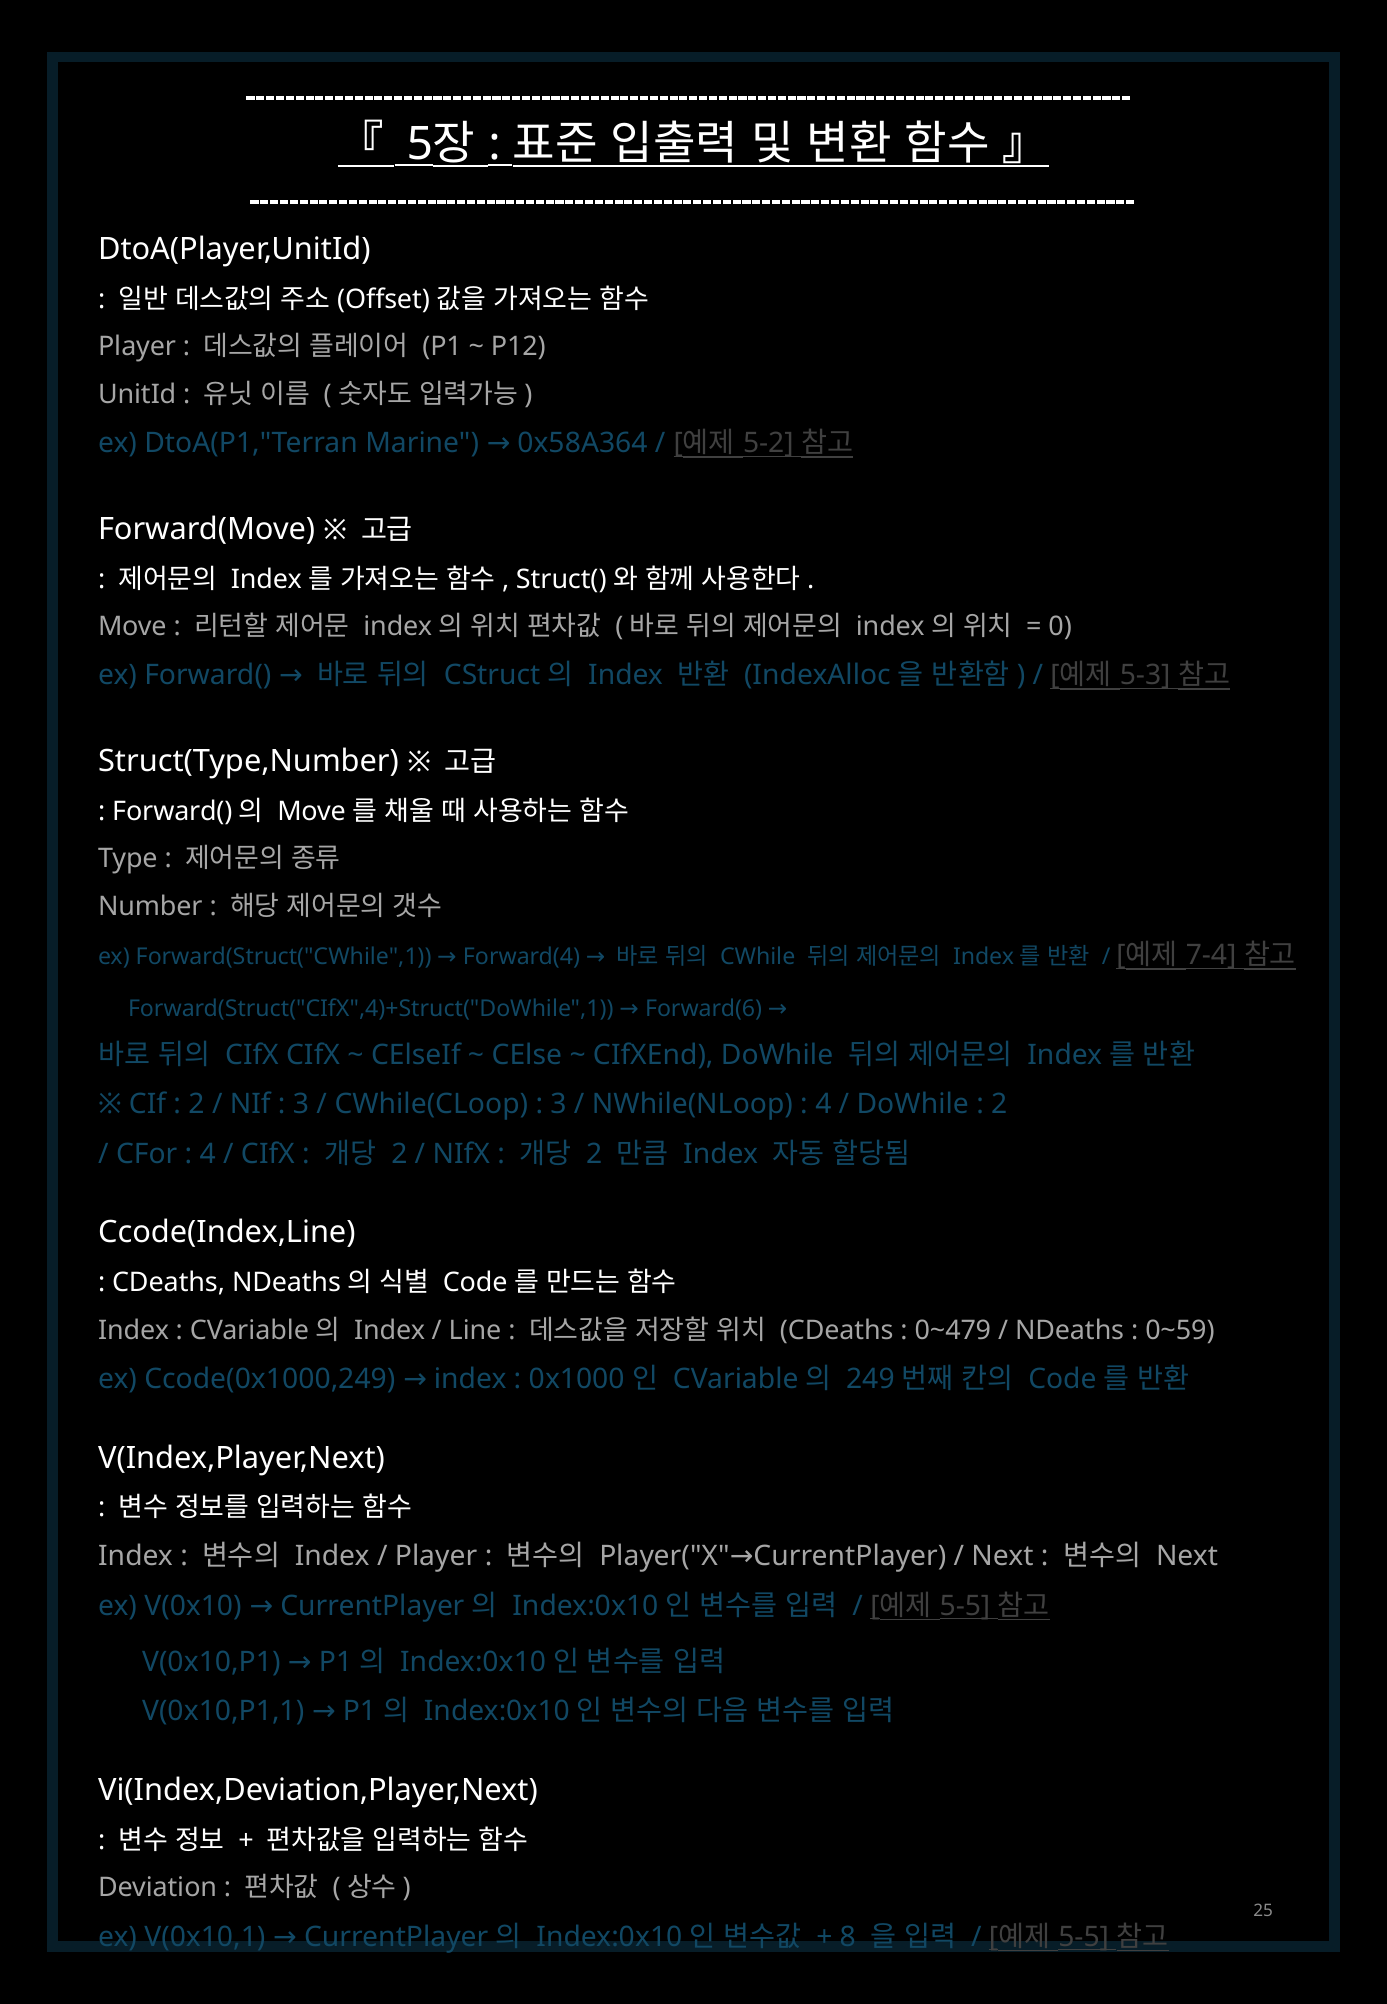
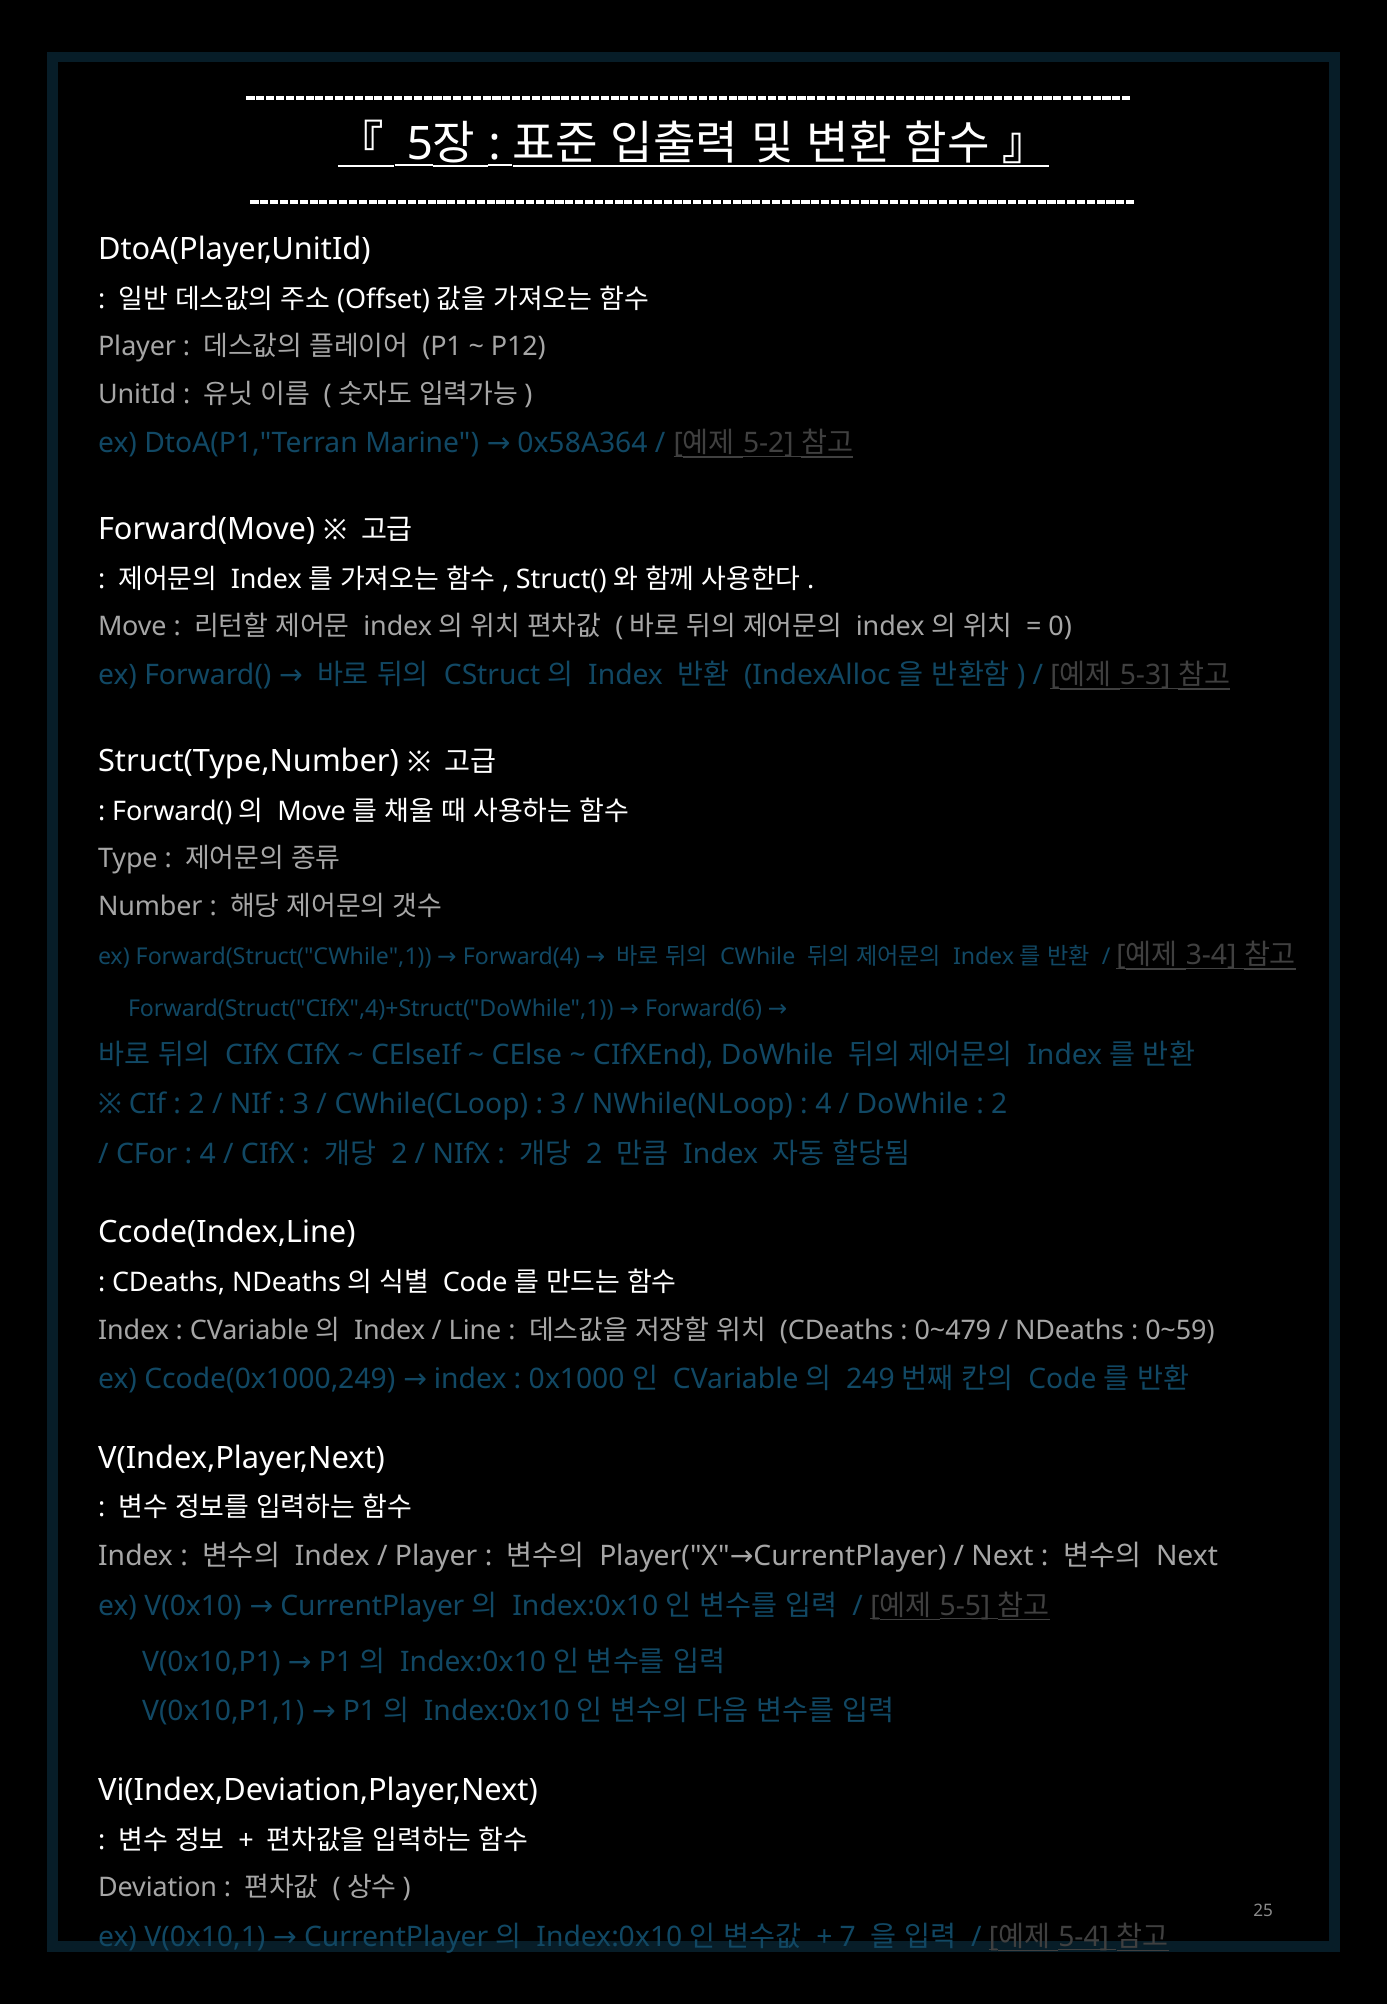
7-4: 7-4 -> 3-4
8: 8 -> 7
5-5 at (1084, 1936): 5-5 -> 5-4
